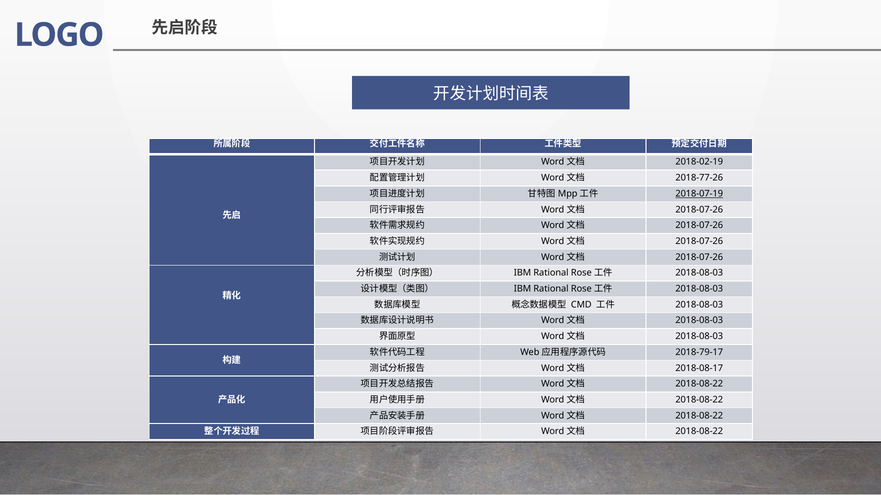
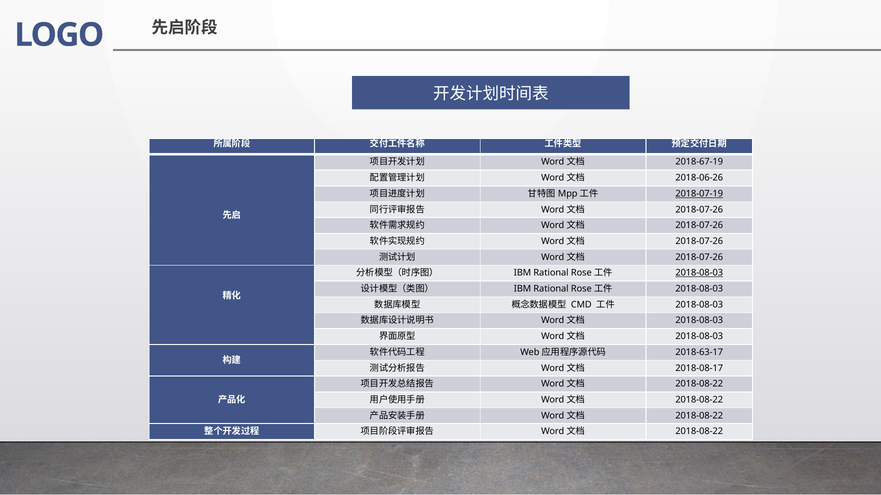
2018-02-19: 2018-02-19 -> 2018-67-19
2018-77-26: 2018-77-26 -> 2018-06-26
2018-08-03 at (699, 273) underline: none -> present
2018-79-17: 2018-79-17 -> 2018-63-17
